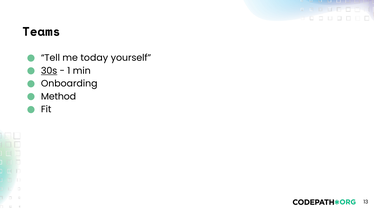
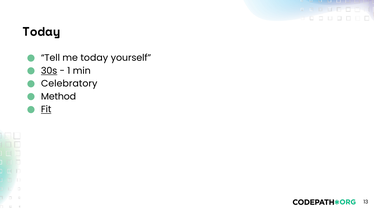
Teams at (41, 32): Teams -> Today
Onboarding: Onboarding -> Celebratory
Fit underline: none -> present
